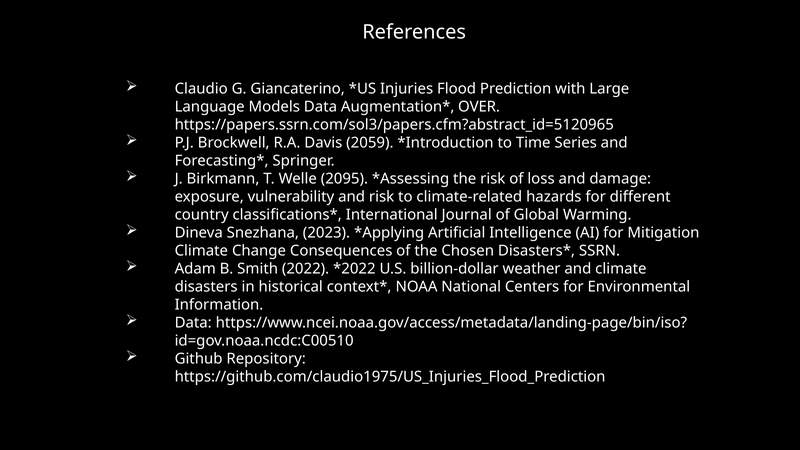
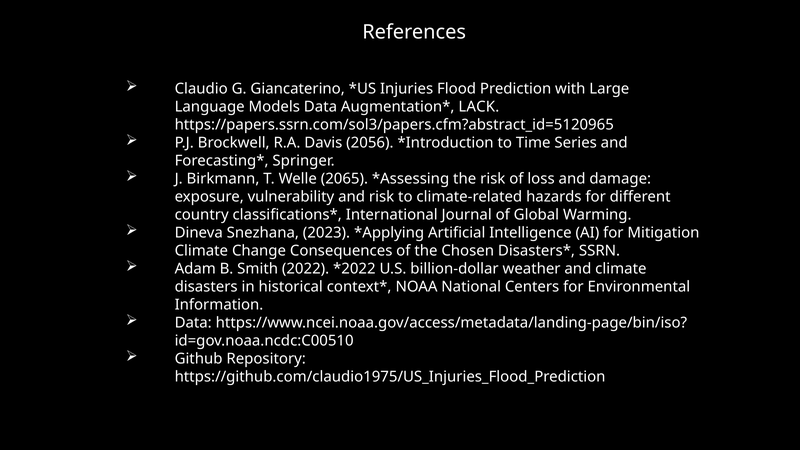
OVER: OVER -> LACK
2059: 2059 -> 2056
2095: 2095 -> 2065
